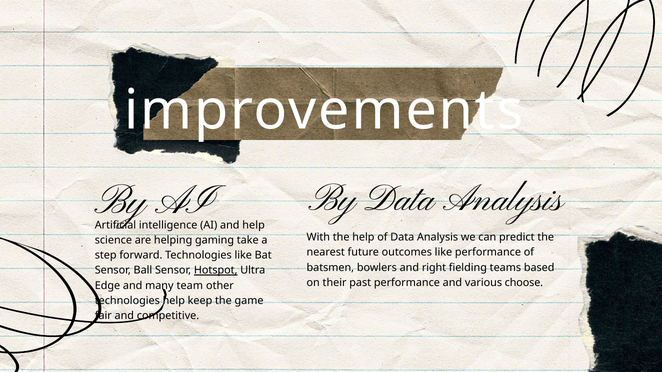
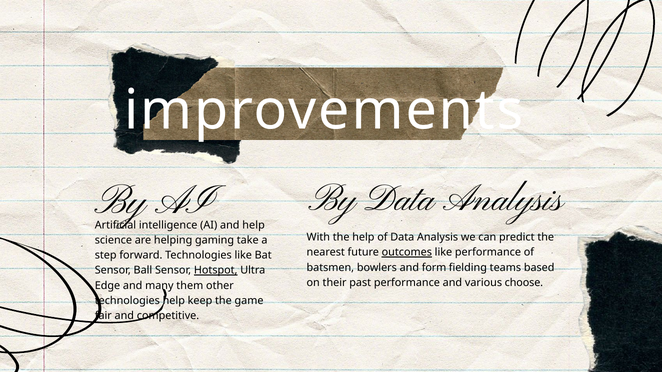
outcomes underline: none -> present
right: right -> form
team: team -> them
